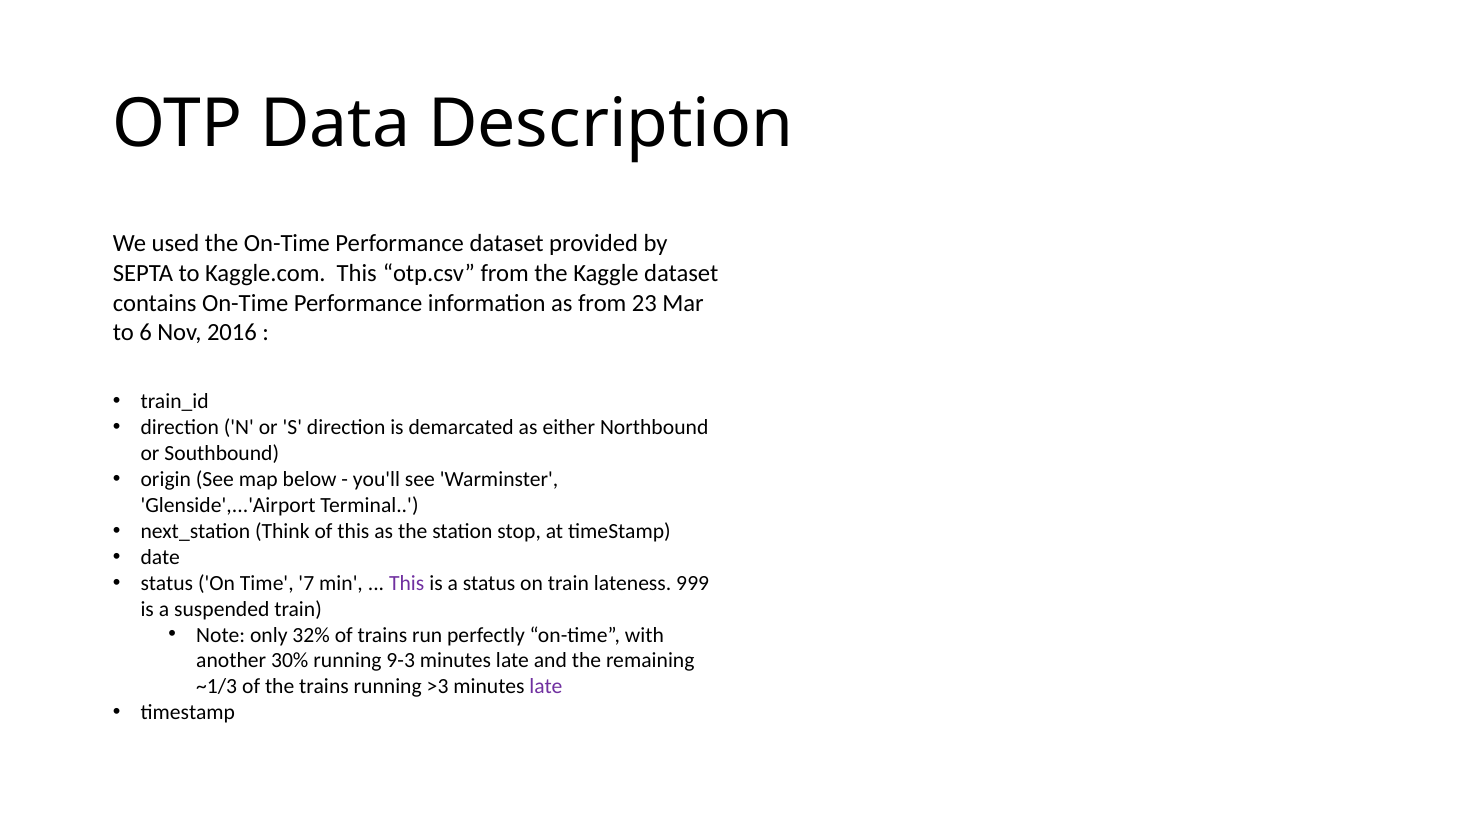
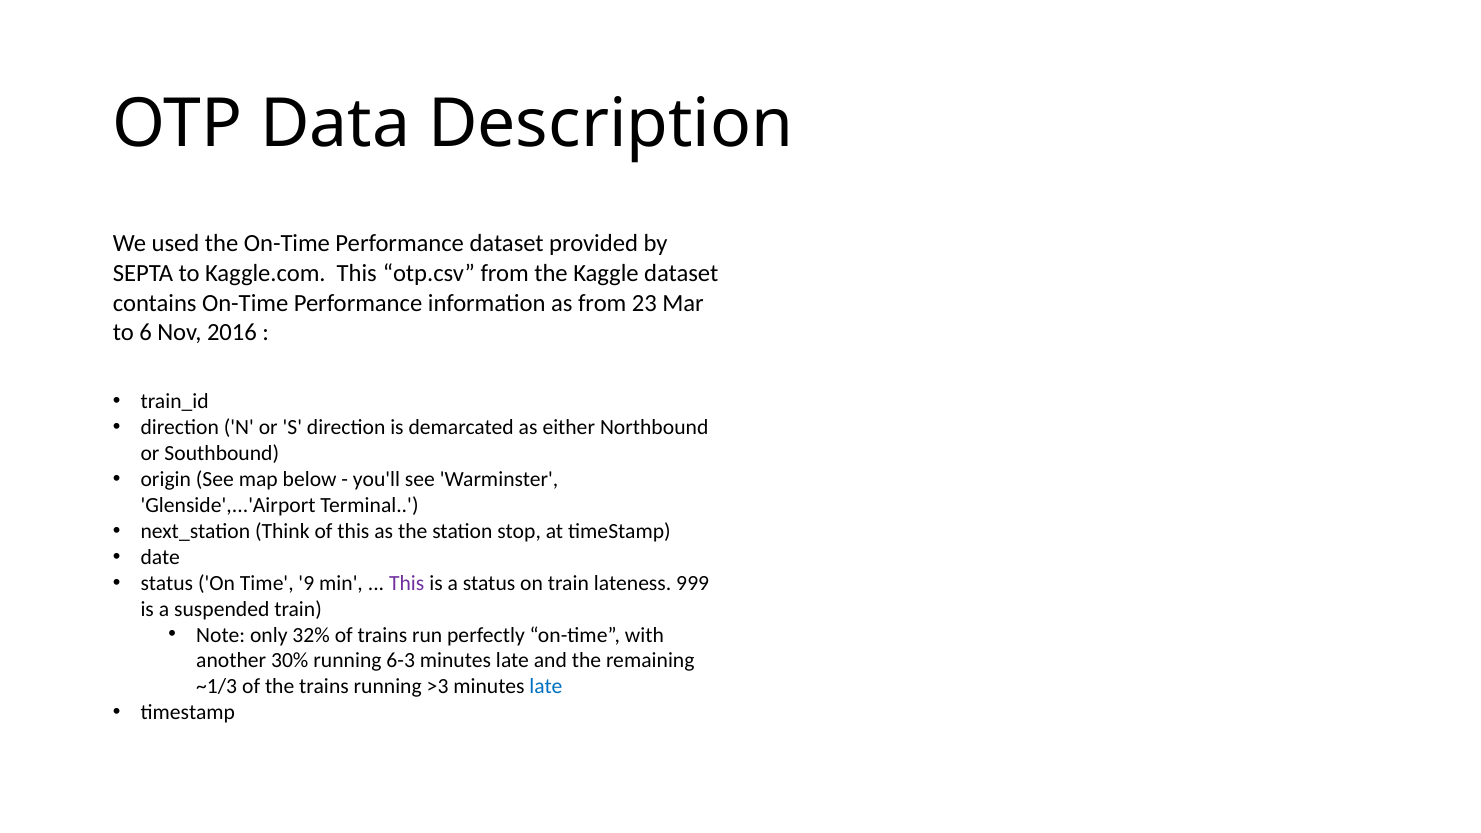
7: 7 -> 9
9-3: 9-3 -> 6-3
late at (546, 687) colour: purple -> blue
